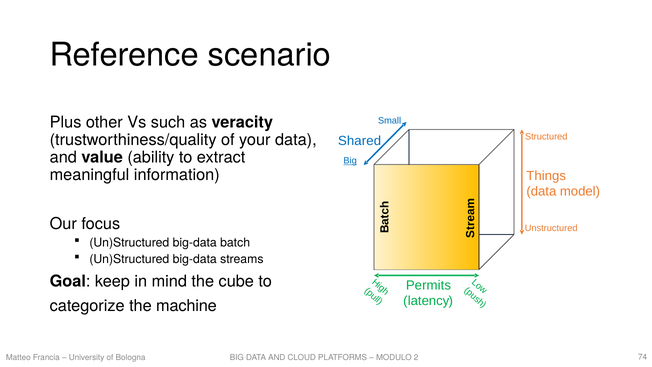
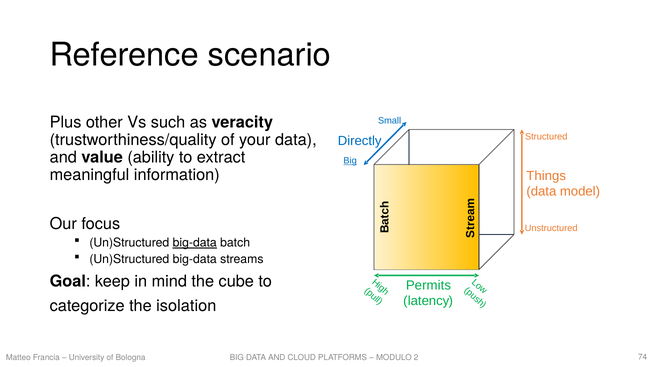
Shared: Shared -> Directly
big-data at (195, 242) underline: none -> present
machine: machine -> isolation
